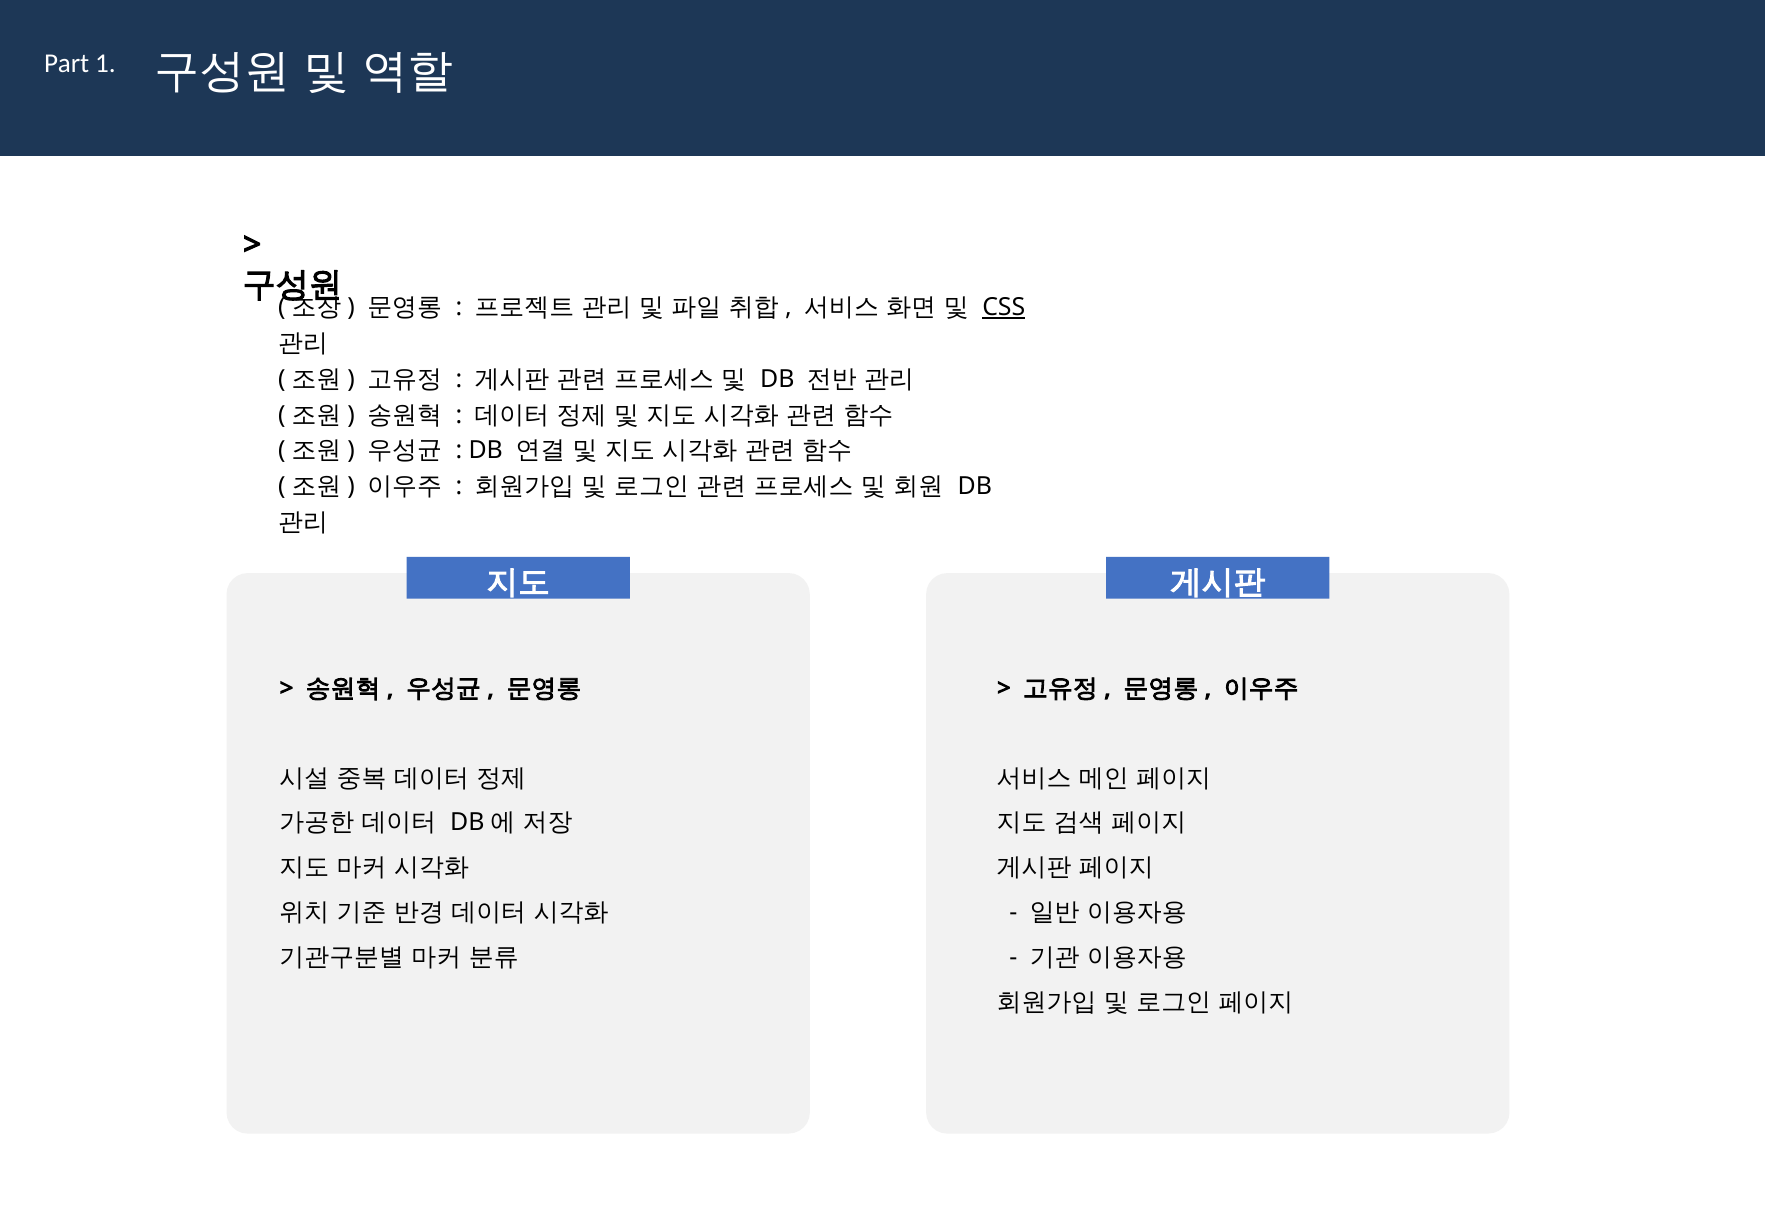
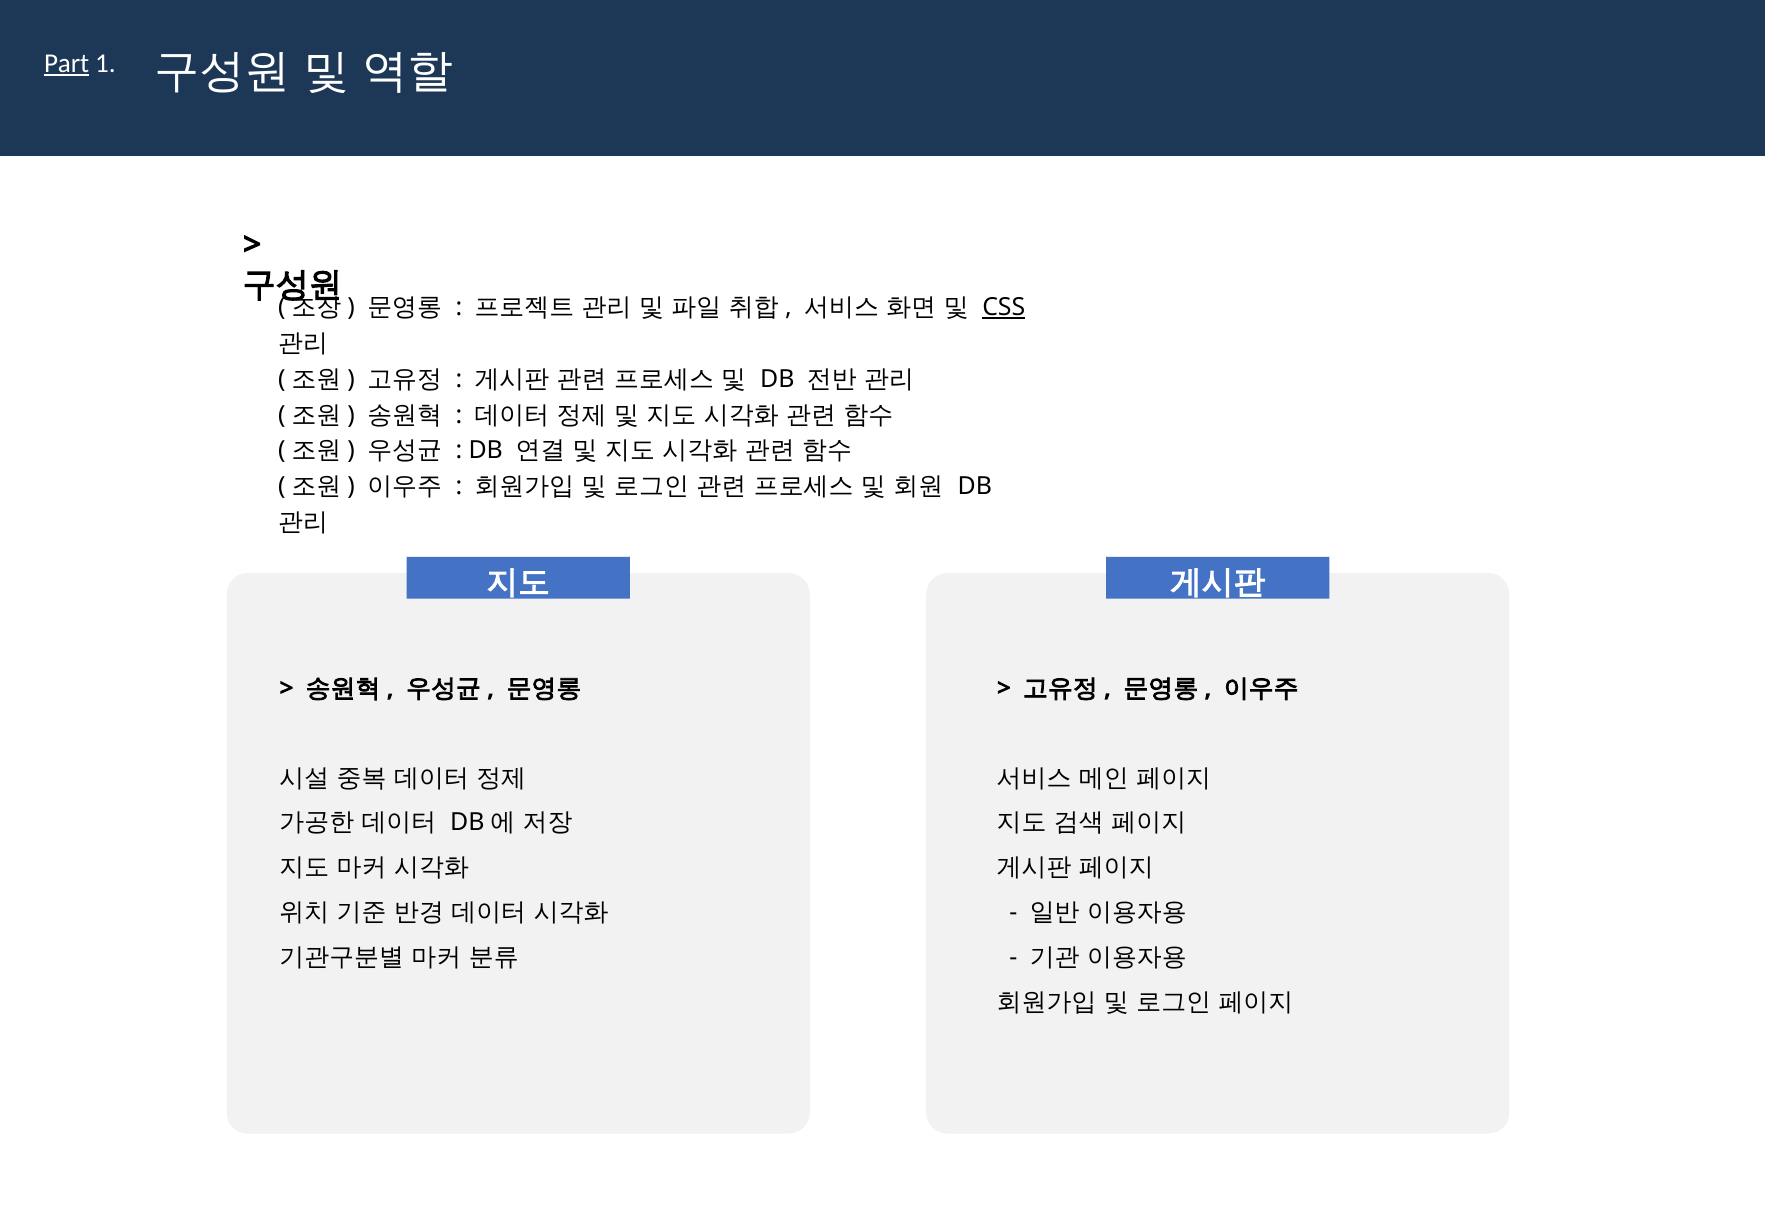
Part underline: none -> present
